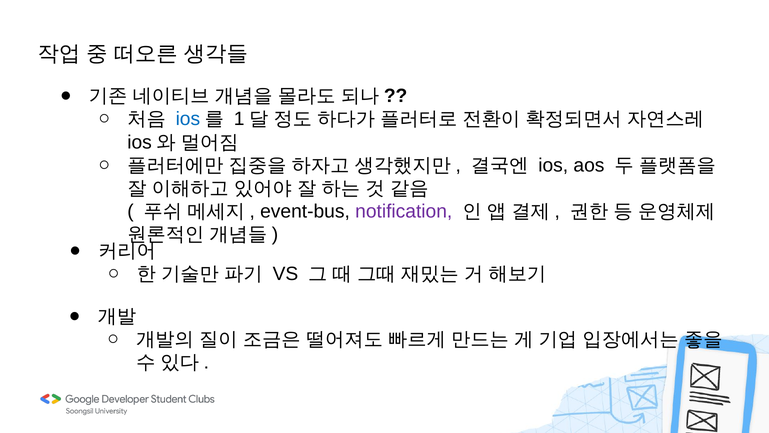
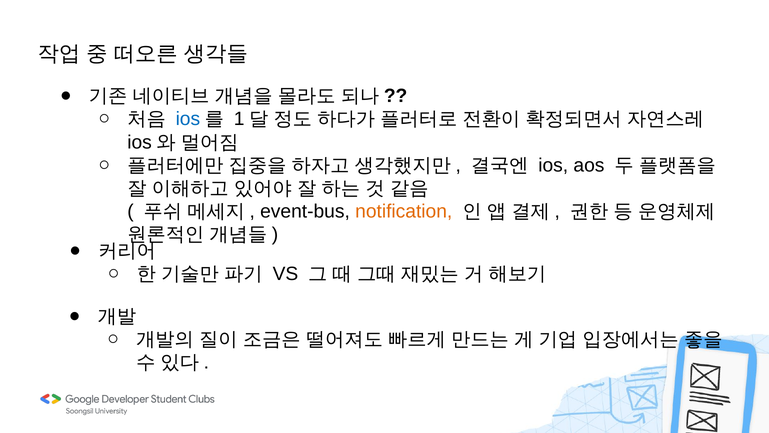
notification colour: purple -> orange
